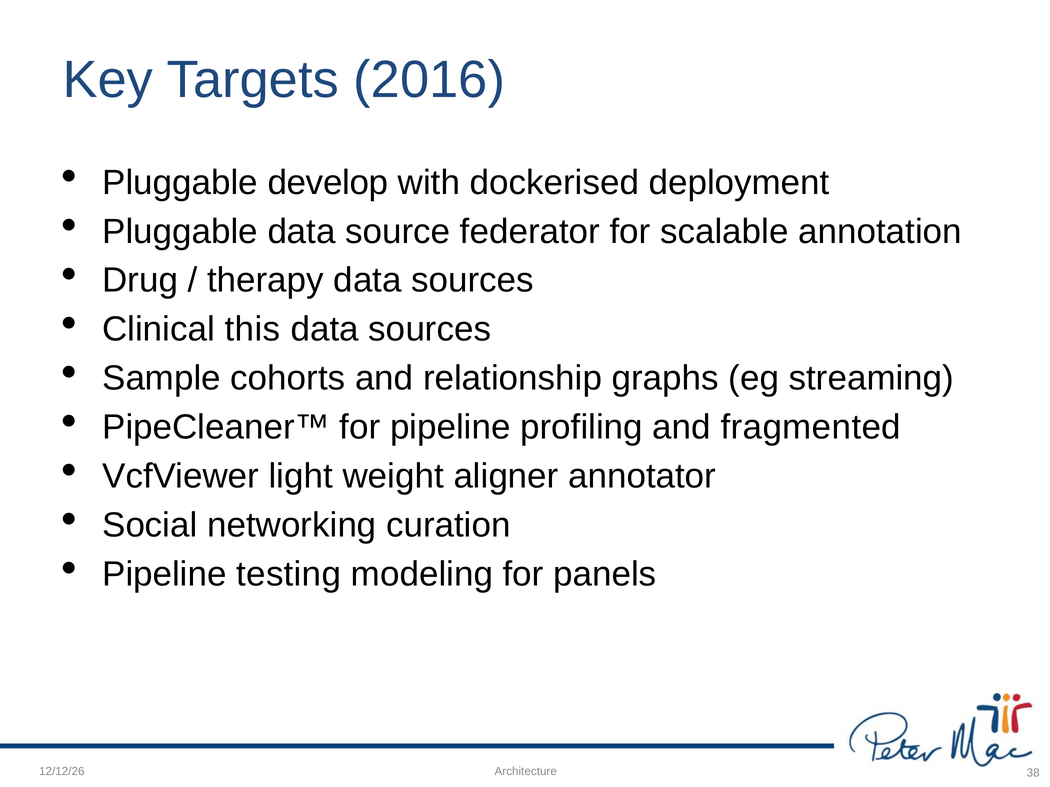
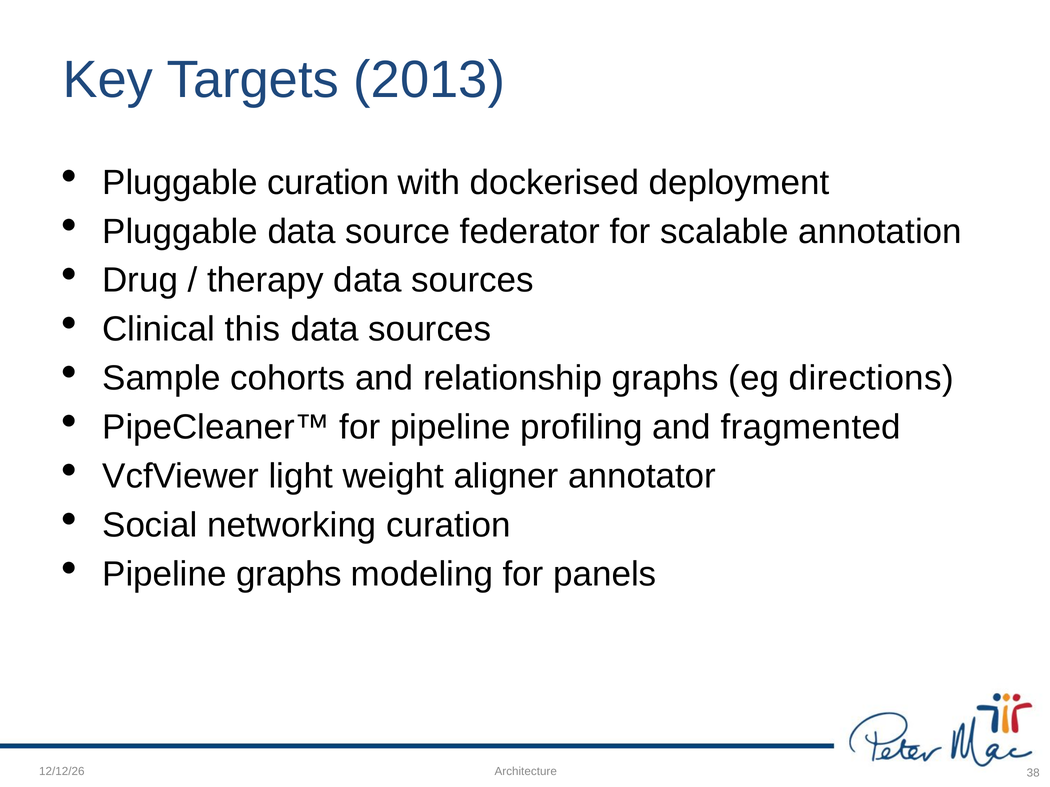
2016: 2016 -> 2013
Pluggable develop: develop -> curation
streaming: streaming -> directions
Pipeline testing: testing -> graphs
